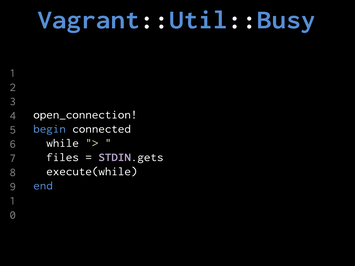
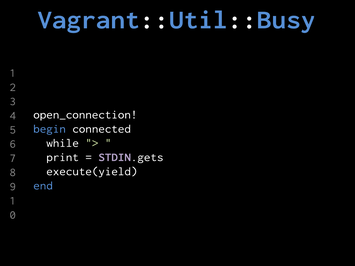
files: files -> print
execute(while: execute(while -> execute(yield
